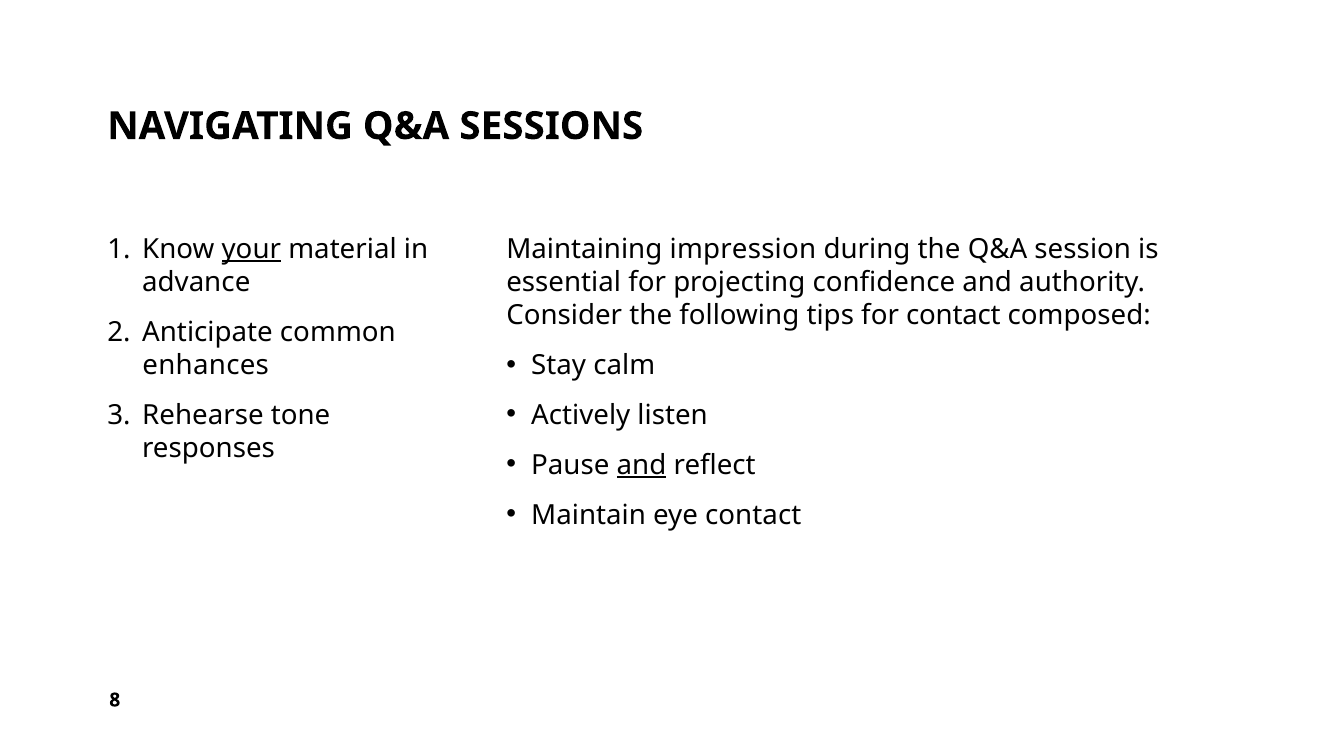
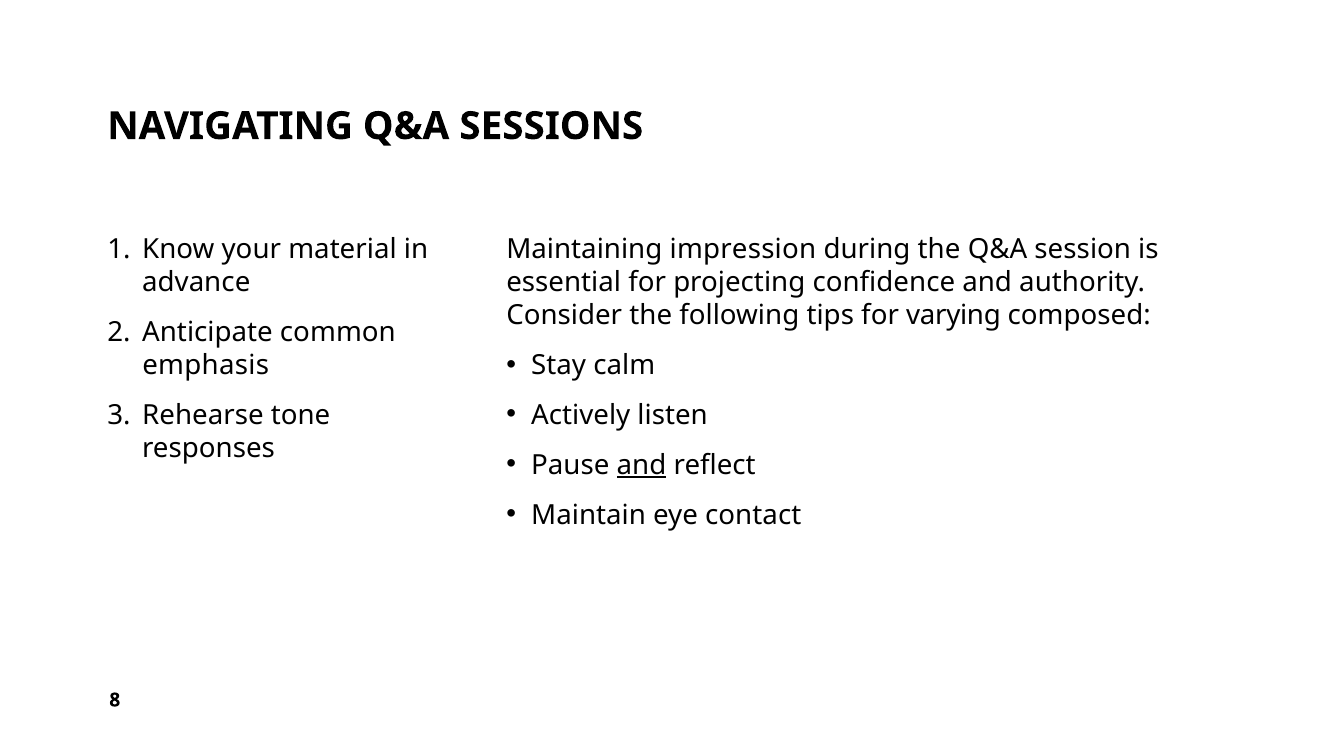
your underline: present -> none
for contact: contact -> varying
enhances: enhances -> emphasis
